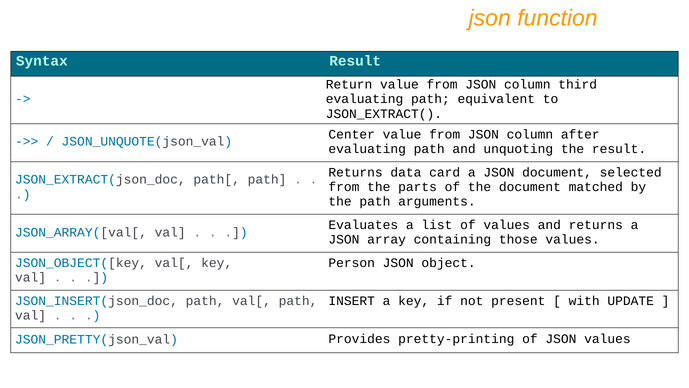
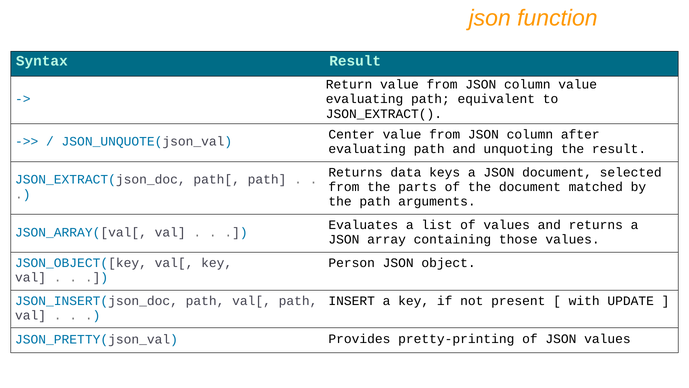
column third: third -> value
card: card -> keys
